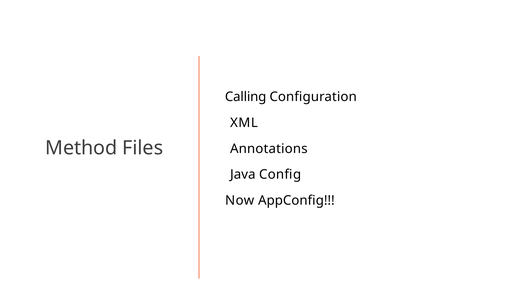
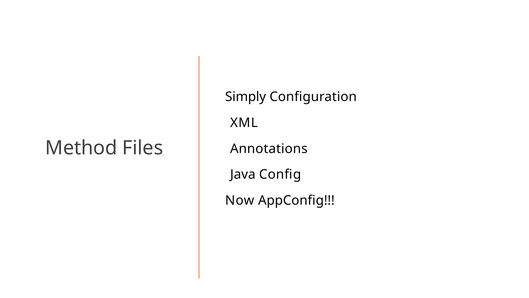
Calling: Calling -> Simply
